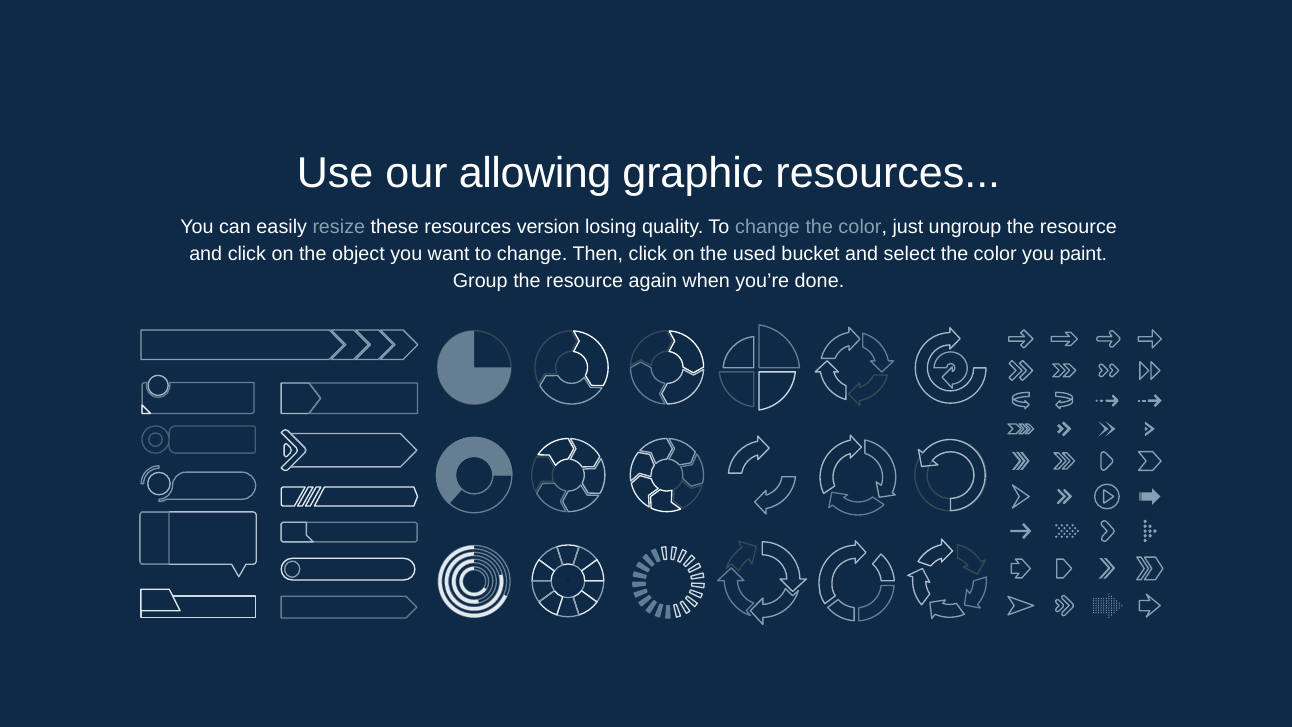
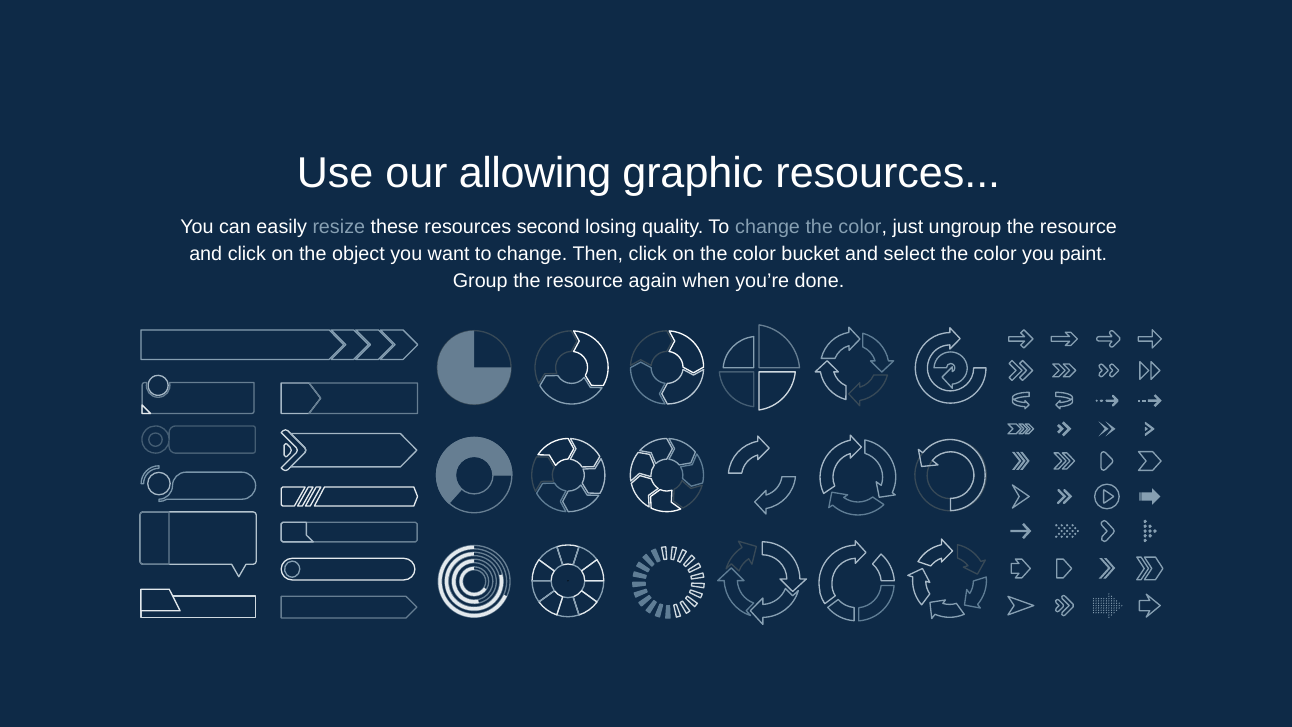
version: version -> second
on the used: used -> color
